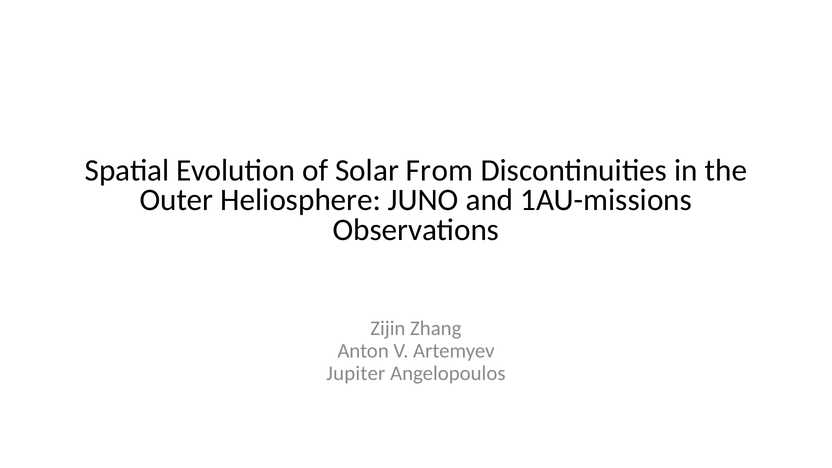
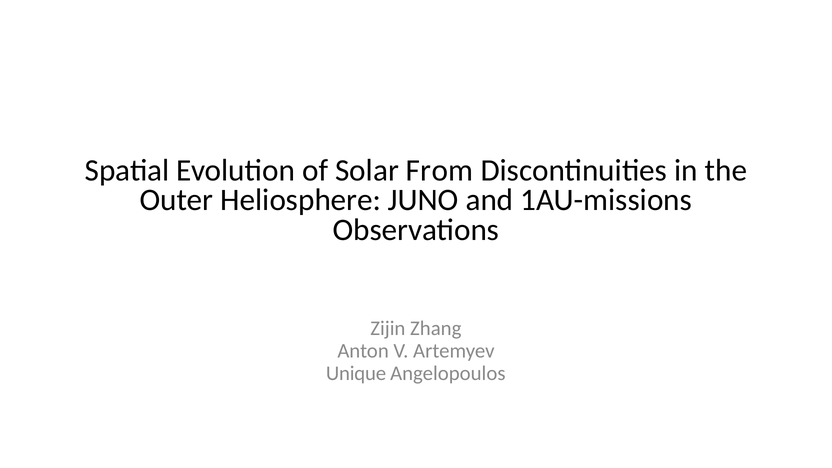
Jupiter: Jupiter -> Unique
